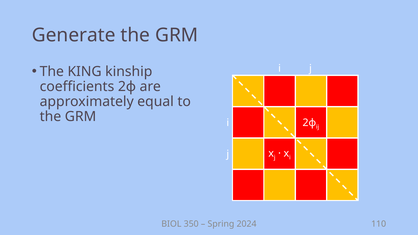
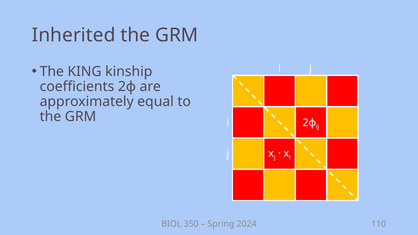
Generate: Generate -> Inherited
